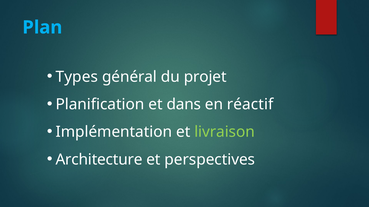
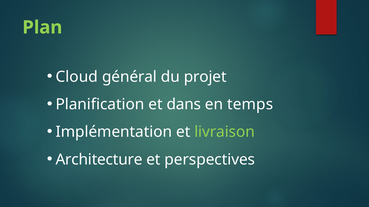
Plan colour: light blue -> light green
Types: Types -> Cloud
réactif: réactif -> temps
